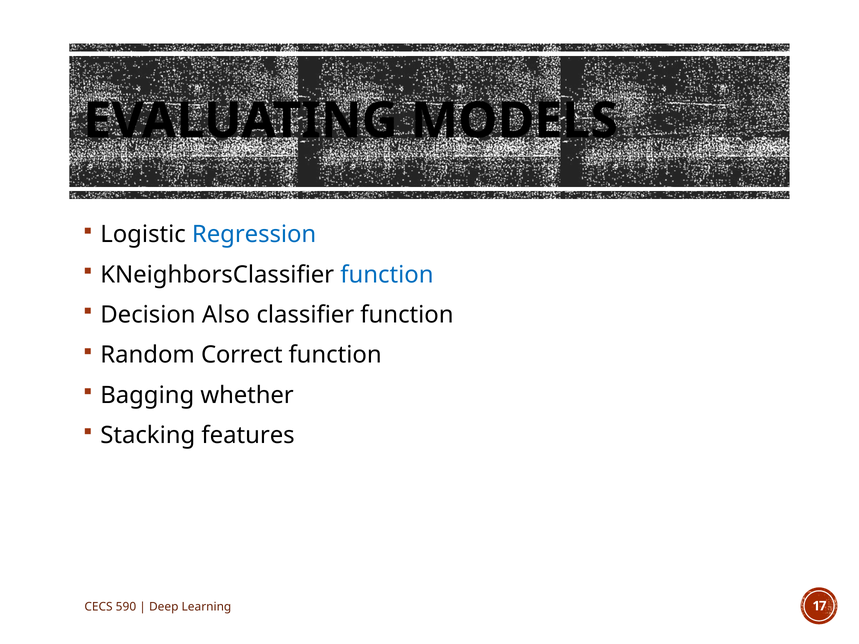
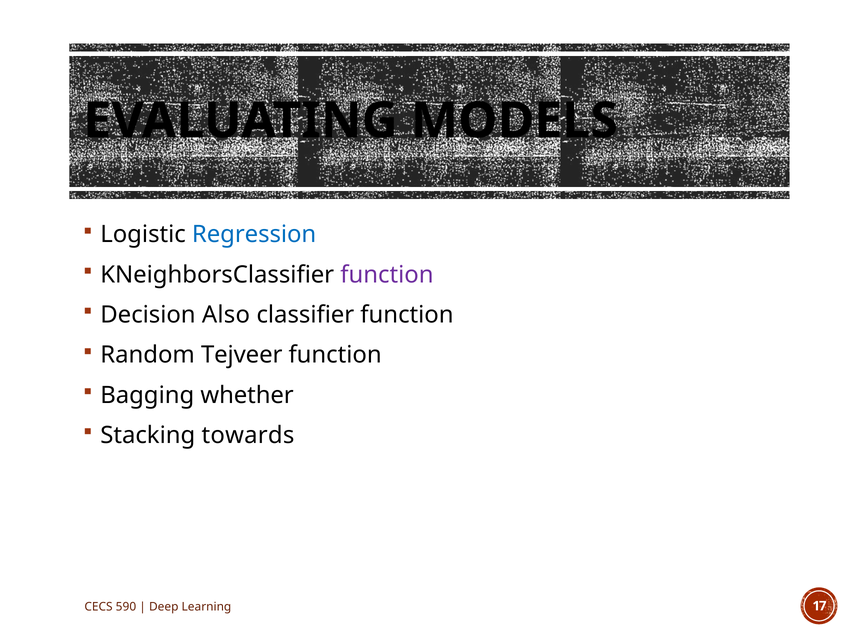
function at (387, 275) colour: blue -> purple
Correct: Correct -> Tejveer
features: features -> towards
